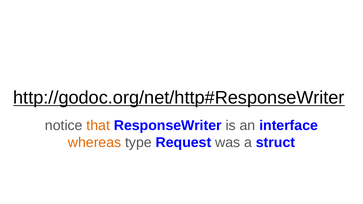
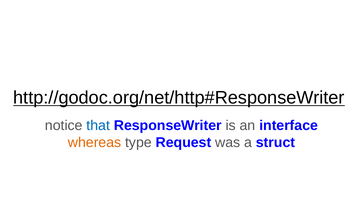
that colour: orange -> blue
